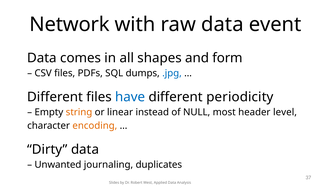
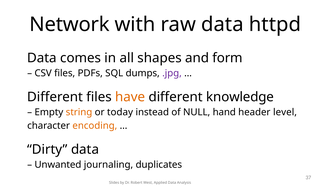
event: event -> httpd
.jpg colour: blue -> purple
have colour: blue -> orange
periodicity: periodicity -> knowledge
linear: linear -> today
most: most -> hand
